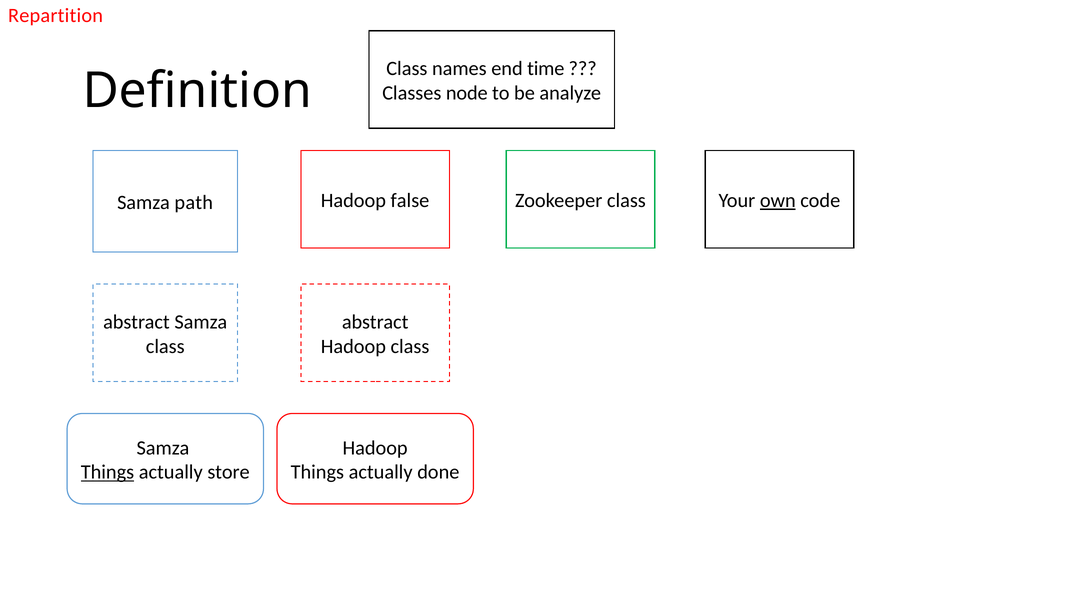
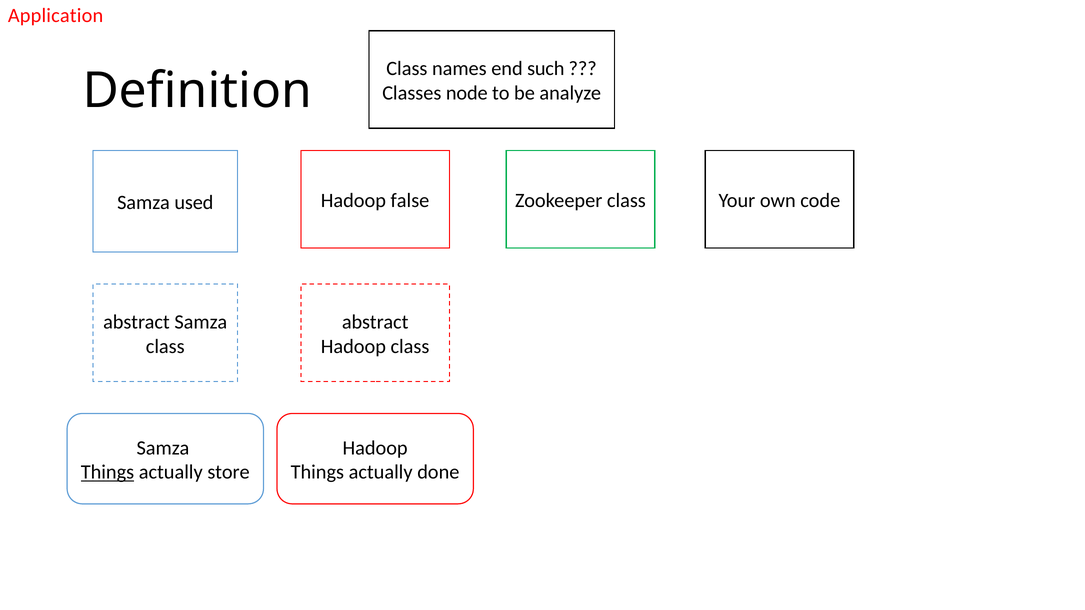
Repartition: Repartition -> Application
time: time -> such
own underline: present -> none
path: path -> used
